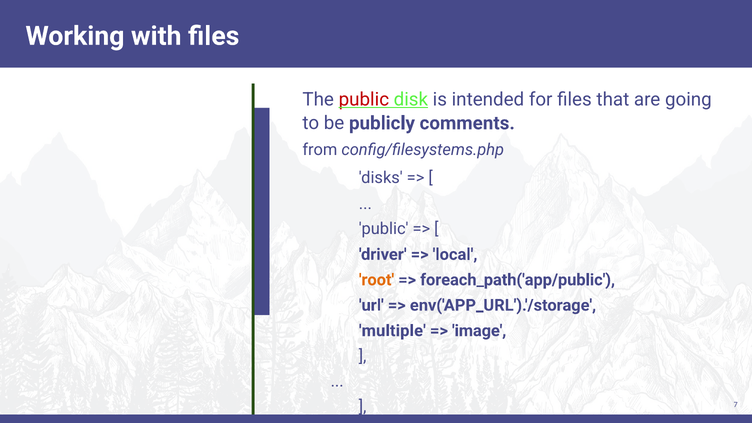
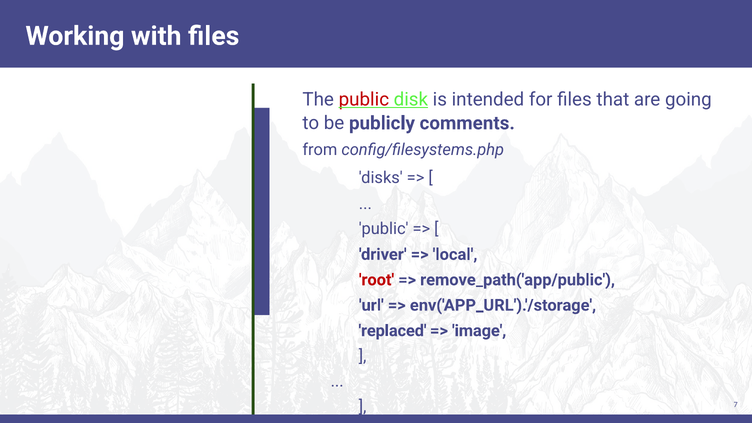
root colour: orange -> red
foreach_path('app/public: foreach_path('app/public -> remove_path('app/public
multiple: multiple -> replaced
